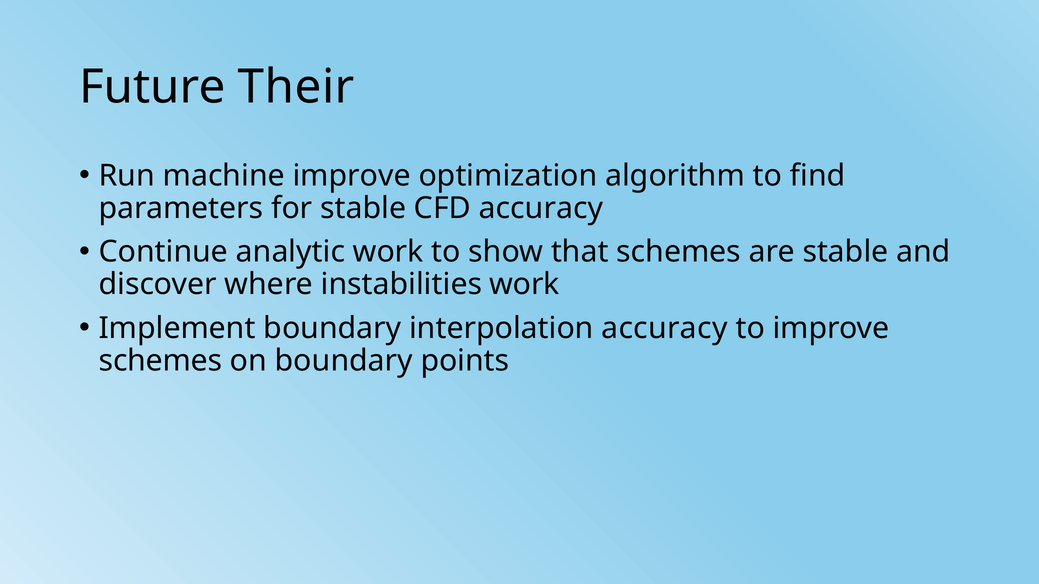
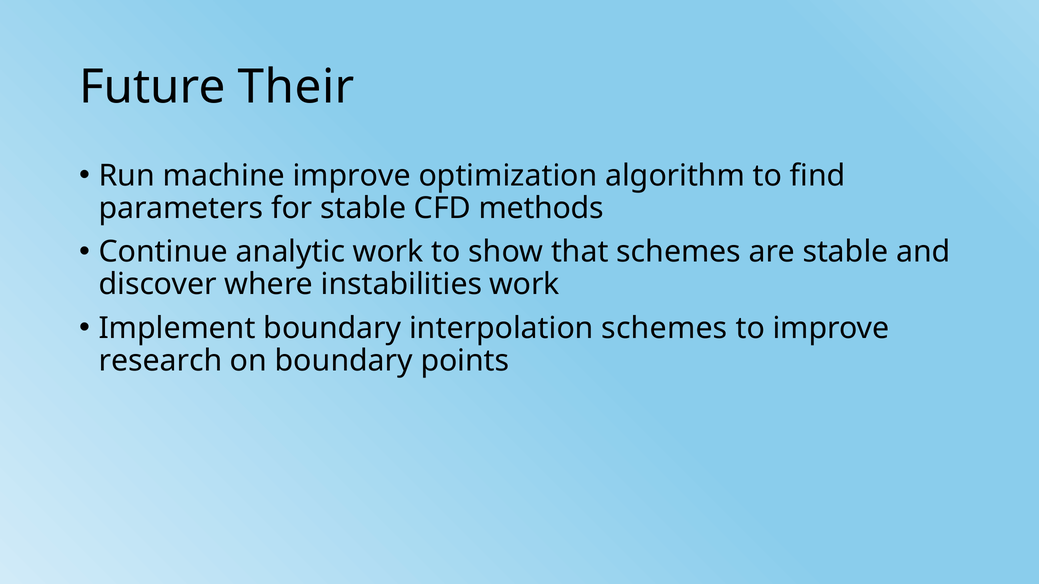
CFD accuracy: accuracy -> methods
interpolation accuracy: accuracy -> schemes
schemes at (161, 361): schemes -> research
